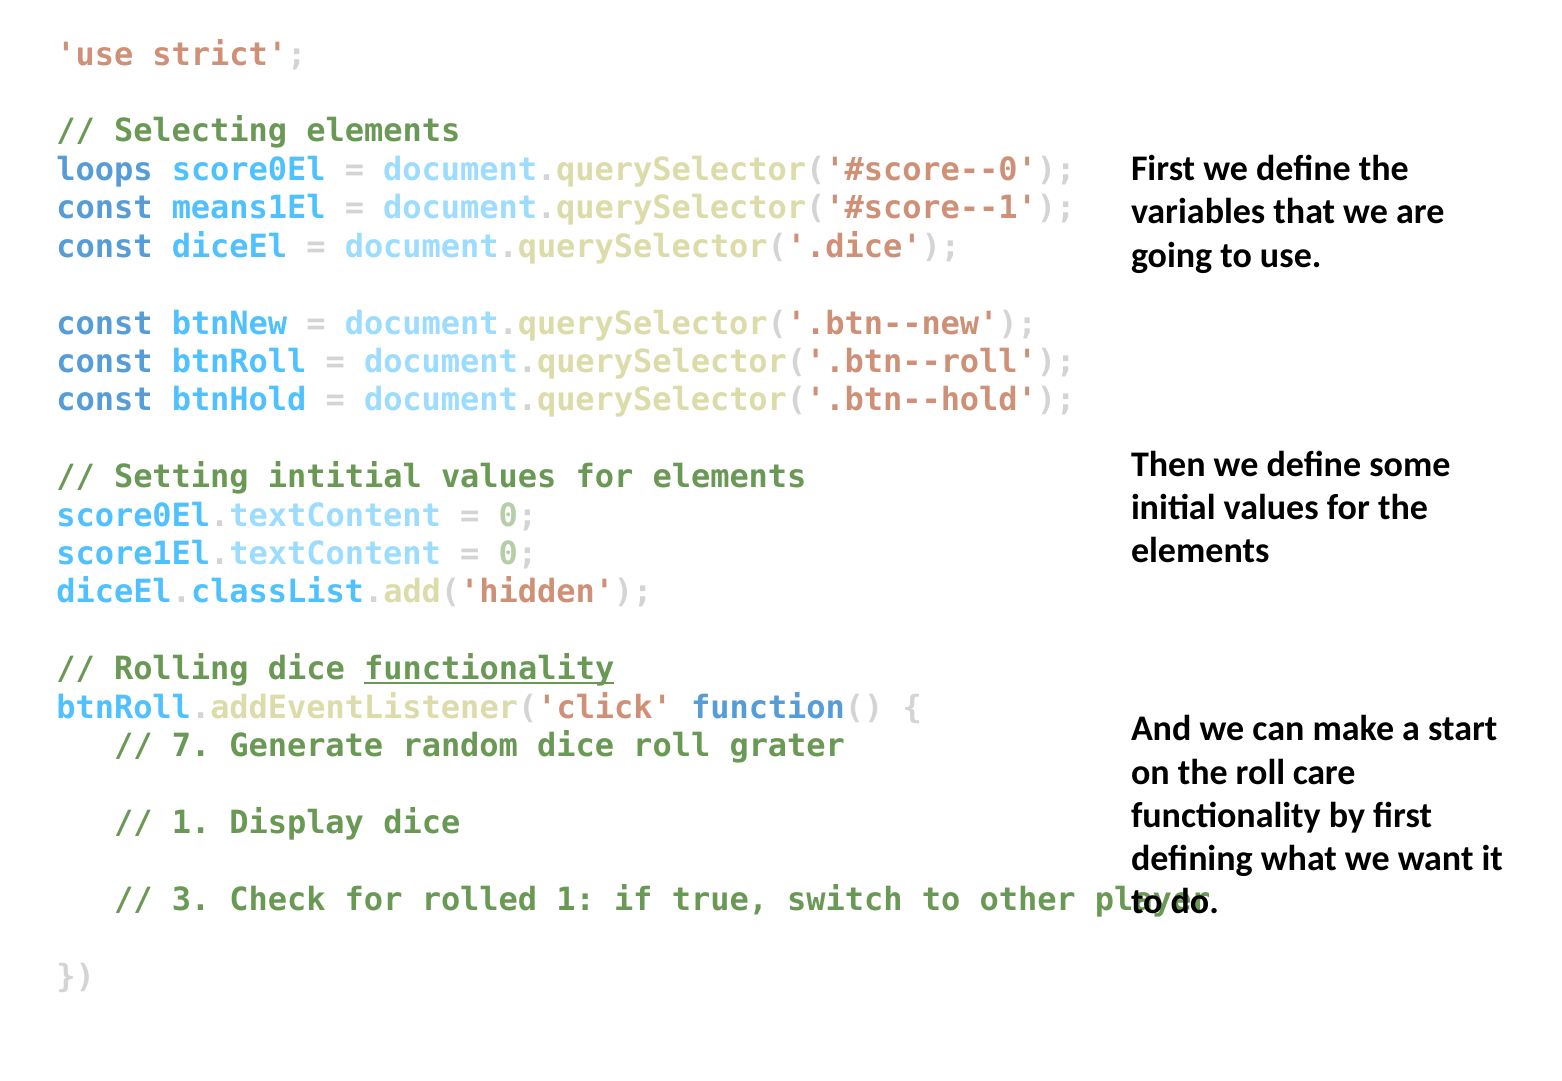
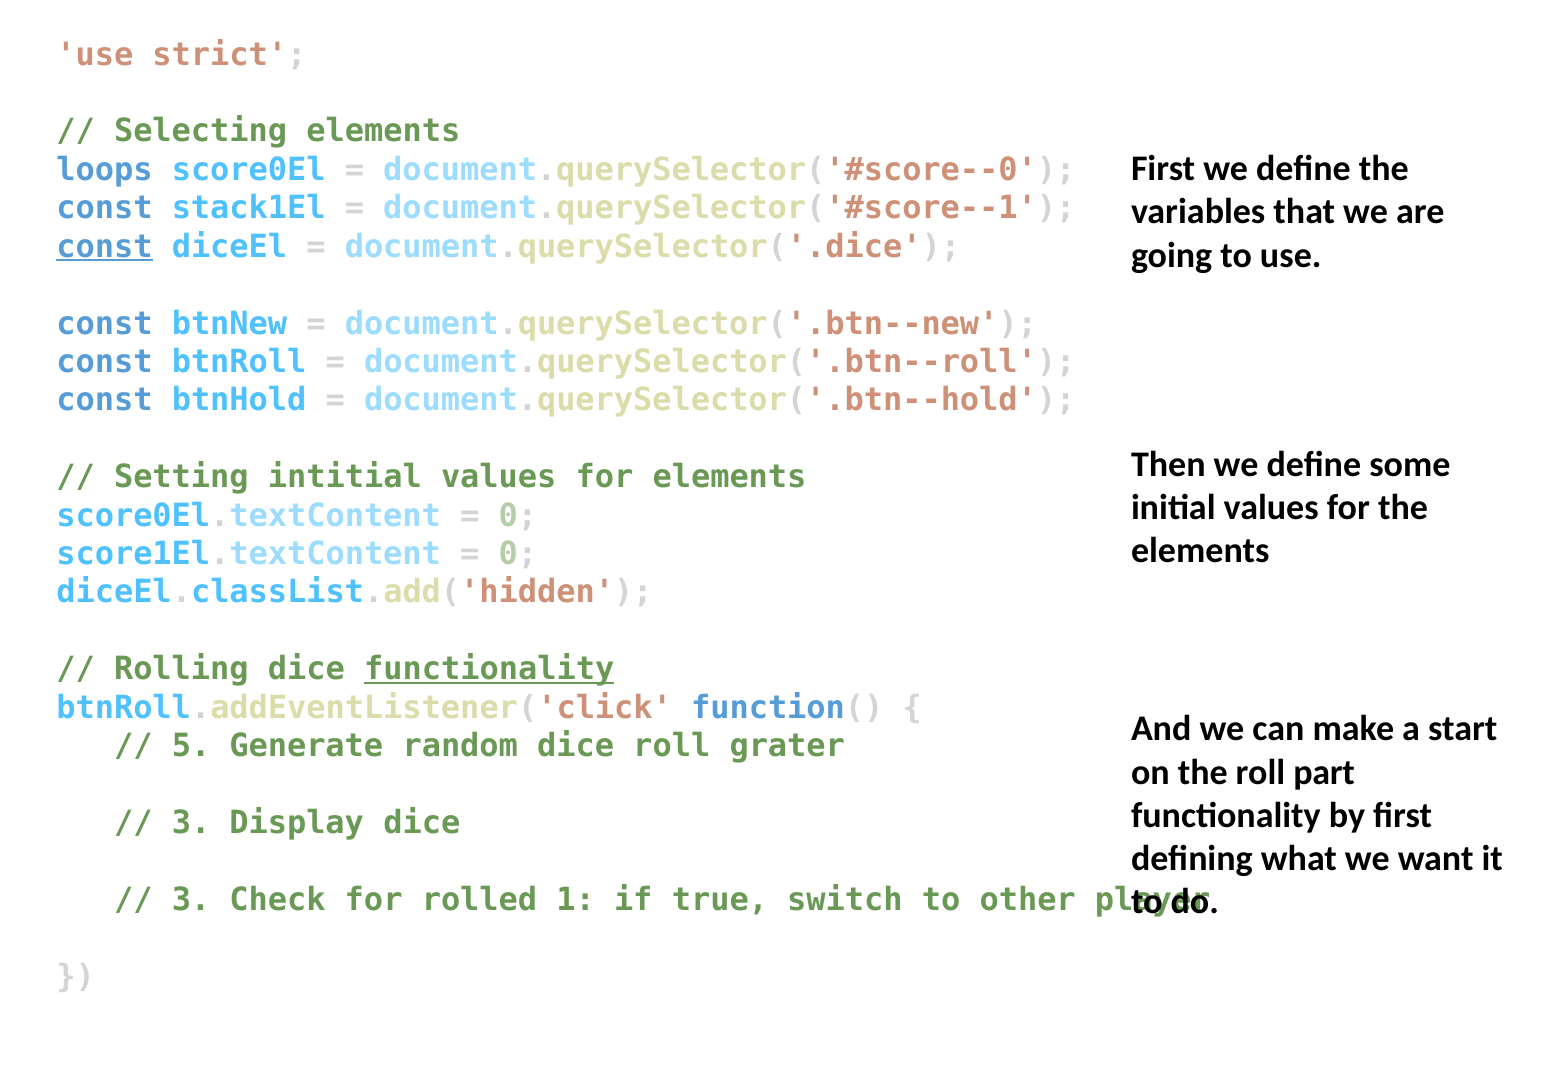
means1El: means1El -> stack1El
const at (105, 247) underline: none -> present
7: 7 -> 5
care: care -> part
1 at (191, 823): 1 -> 3
